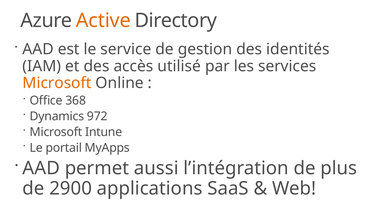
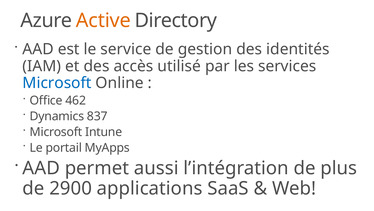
Microsoft at (57, 83) colour: orange -> blue
368: 368 -> 462
972: 972 -> 837
